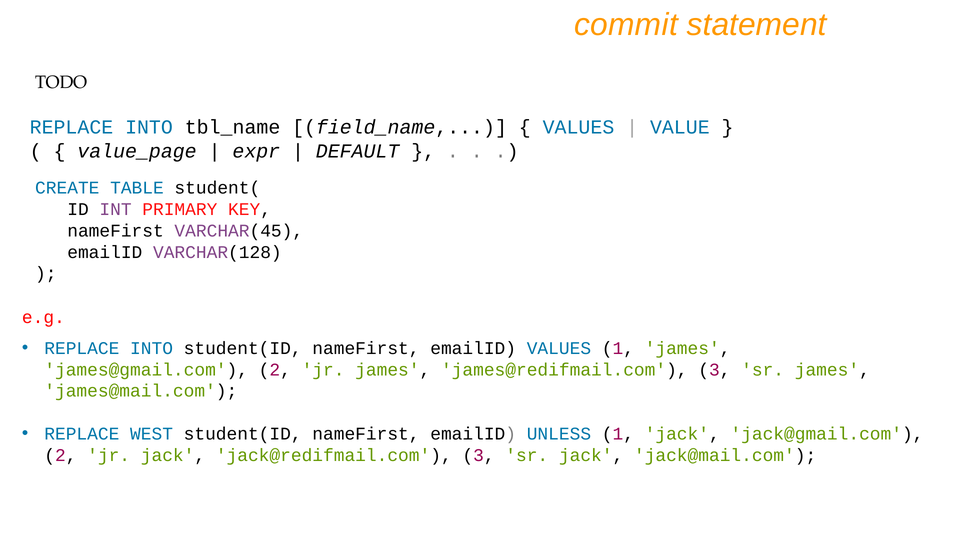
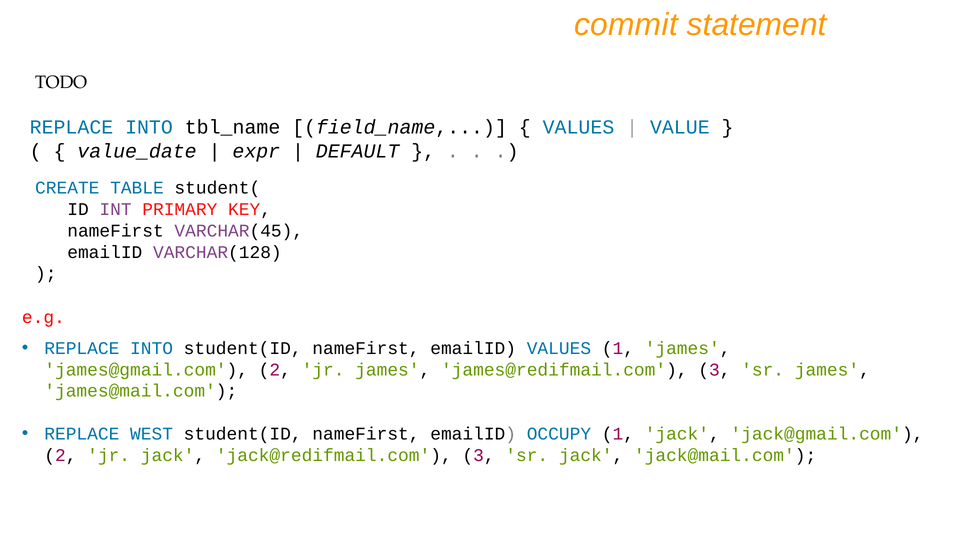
value_page: value_page -> value_date
UNLESS: UNLESS -> OCCUPY
